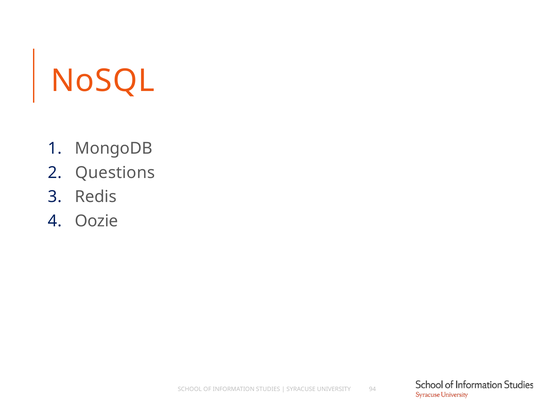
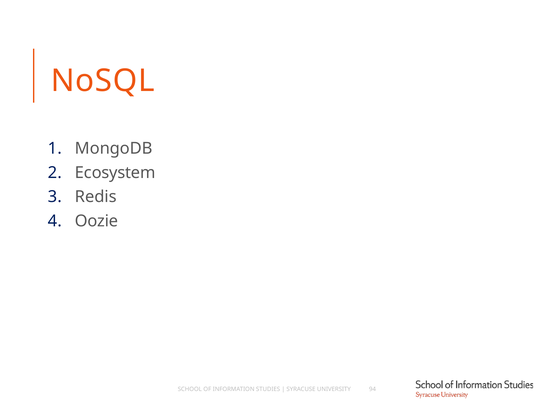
Questions: Questions -> Ecosystem
